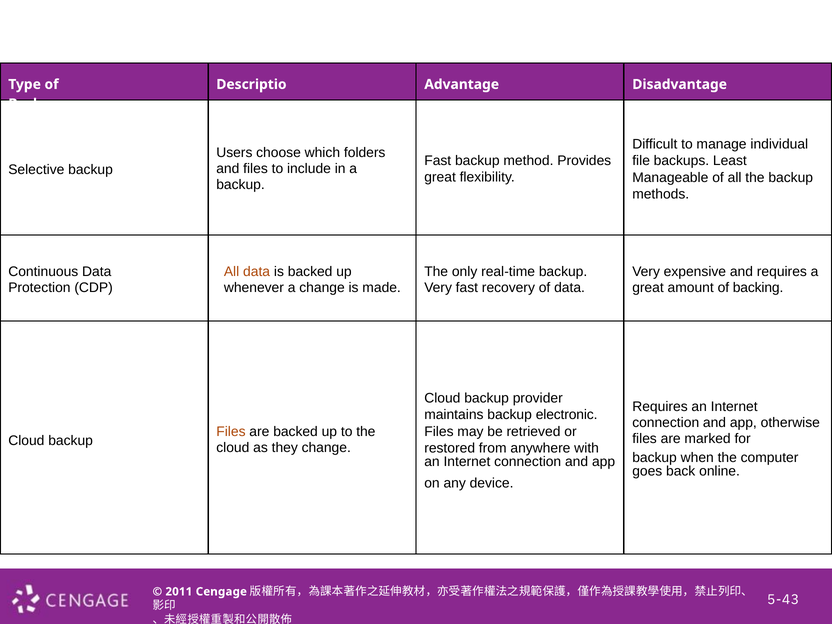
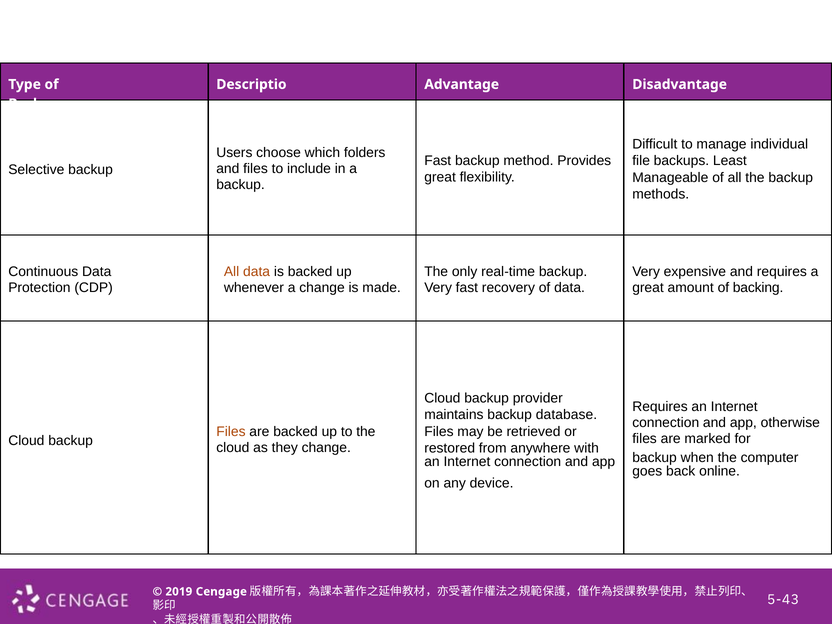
electronic: electronic -> database
2011: 2011 -> 2019
